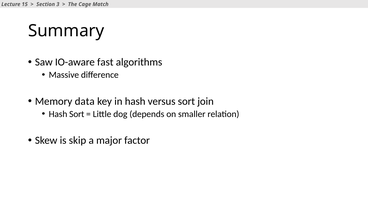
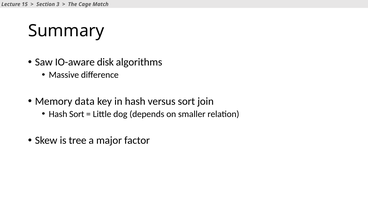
fast: fast -> disk
skip: skip -> tree
